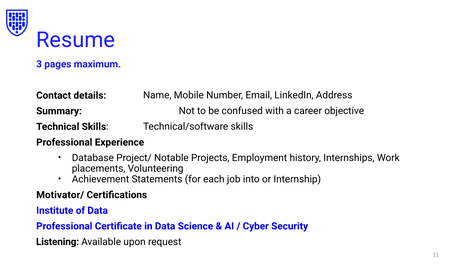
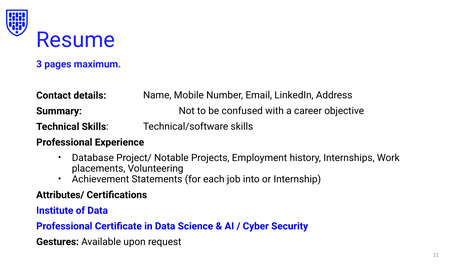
Motivator/: Motivator/ -> Attributes/
Listening: Listening -> Gestures
